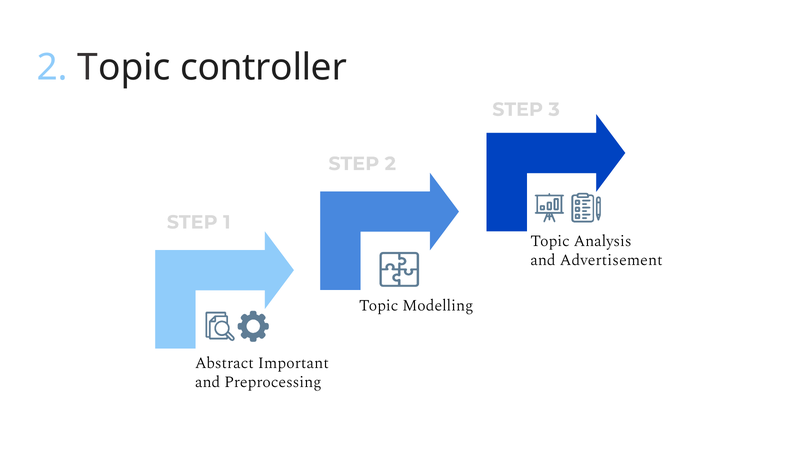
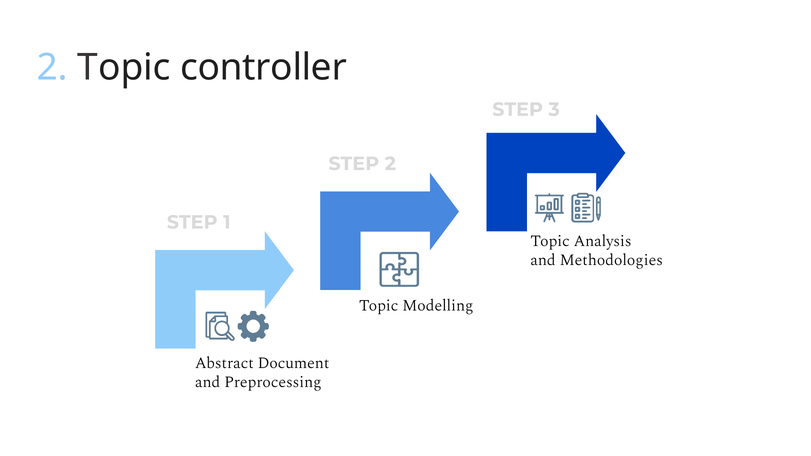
Advertisement: Advertisement -> Methodologies
Important: Important -> Document
